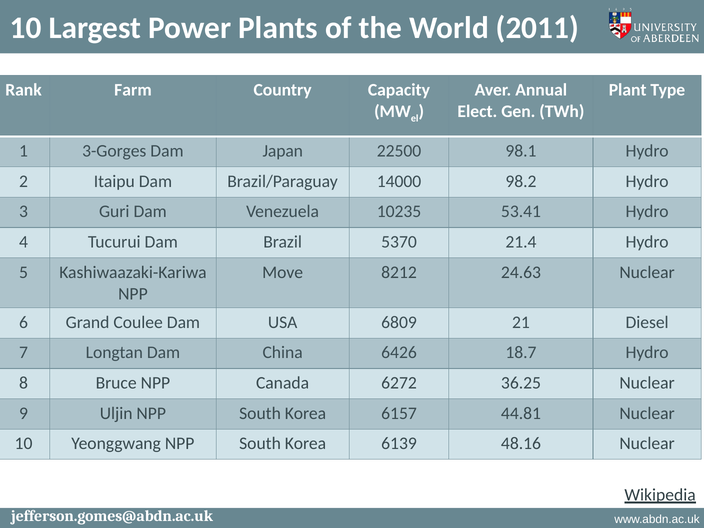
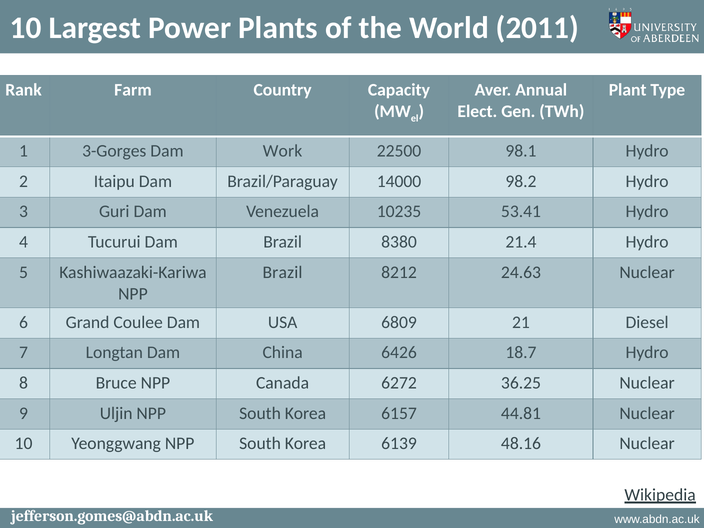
Japan: Japan -> Work
5370: 5370 -> 8380
Move at (283, 272): Move -> Brazil
